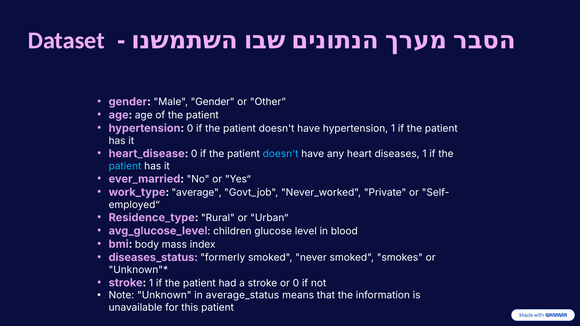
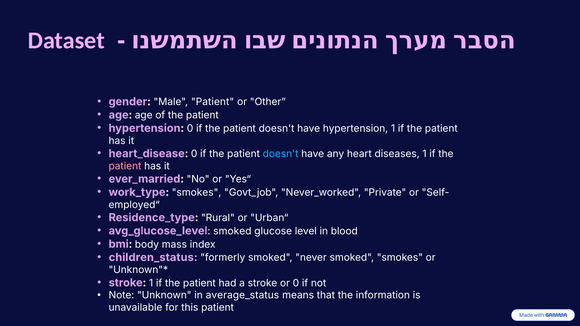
Male Gender: Gender -> Patient
patient at (125, 166) colour: light blue -> pink
work_type average: average -> smokes
avg_glucose_level children: children -> smoked
diseases_status: diseases_status -> children_status
